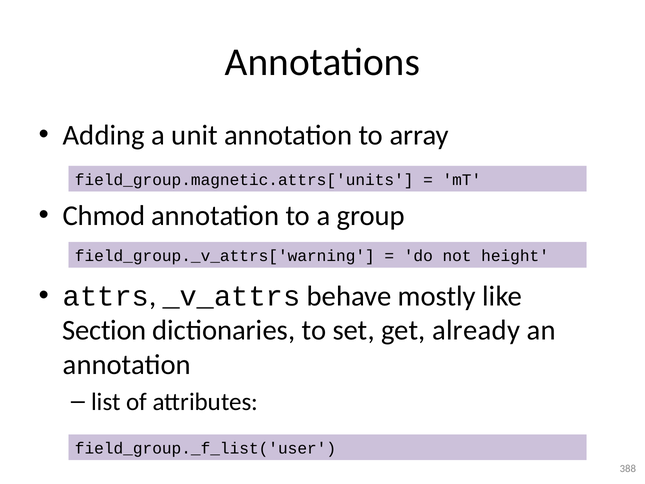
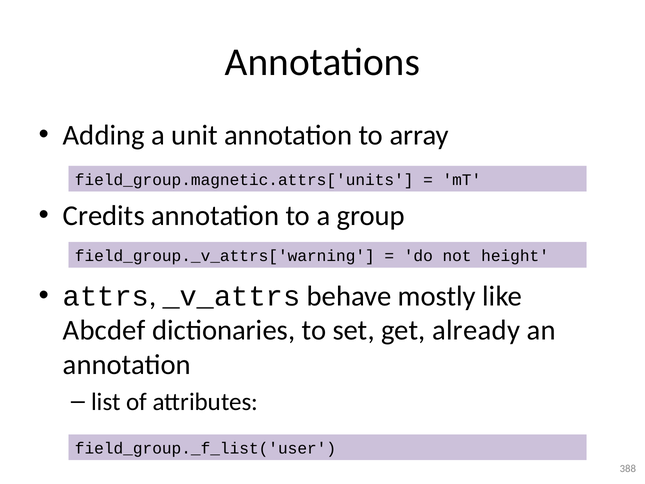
Chmod: Chmod -> Credits
Section: Section -> Abcdef
